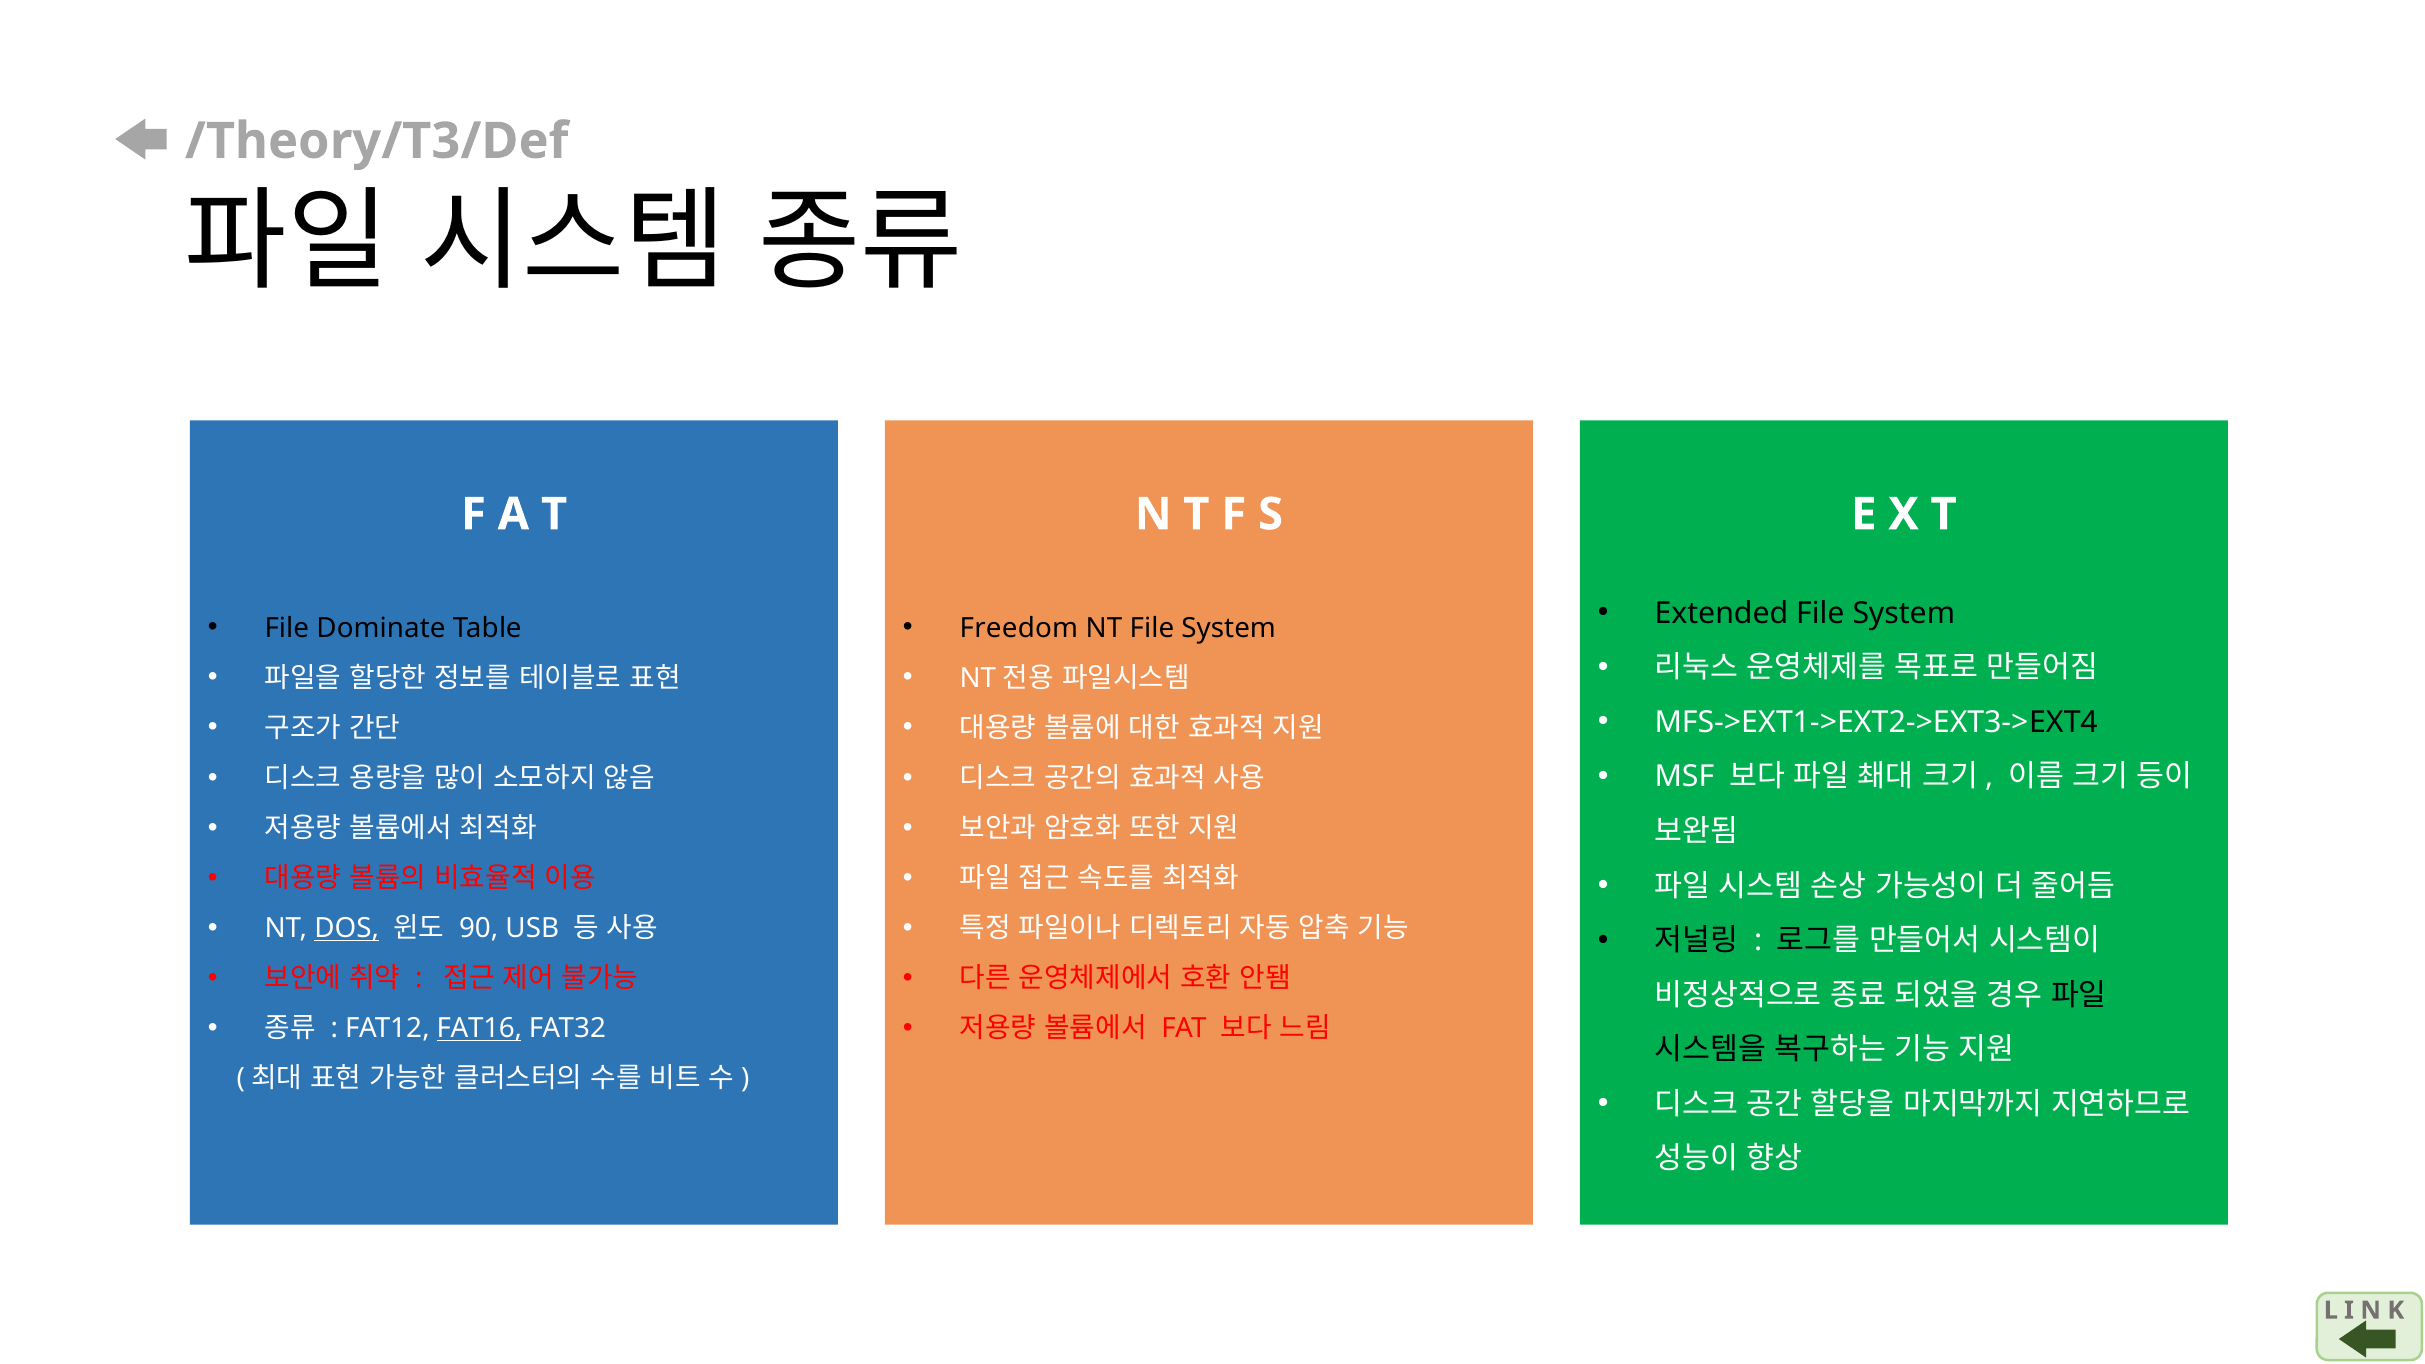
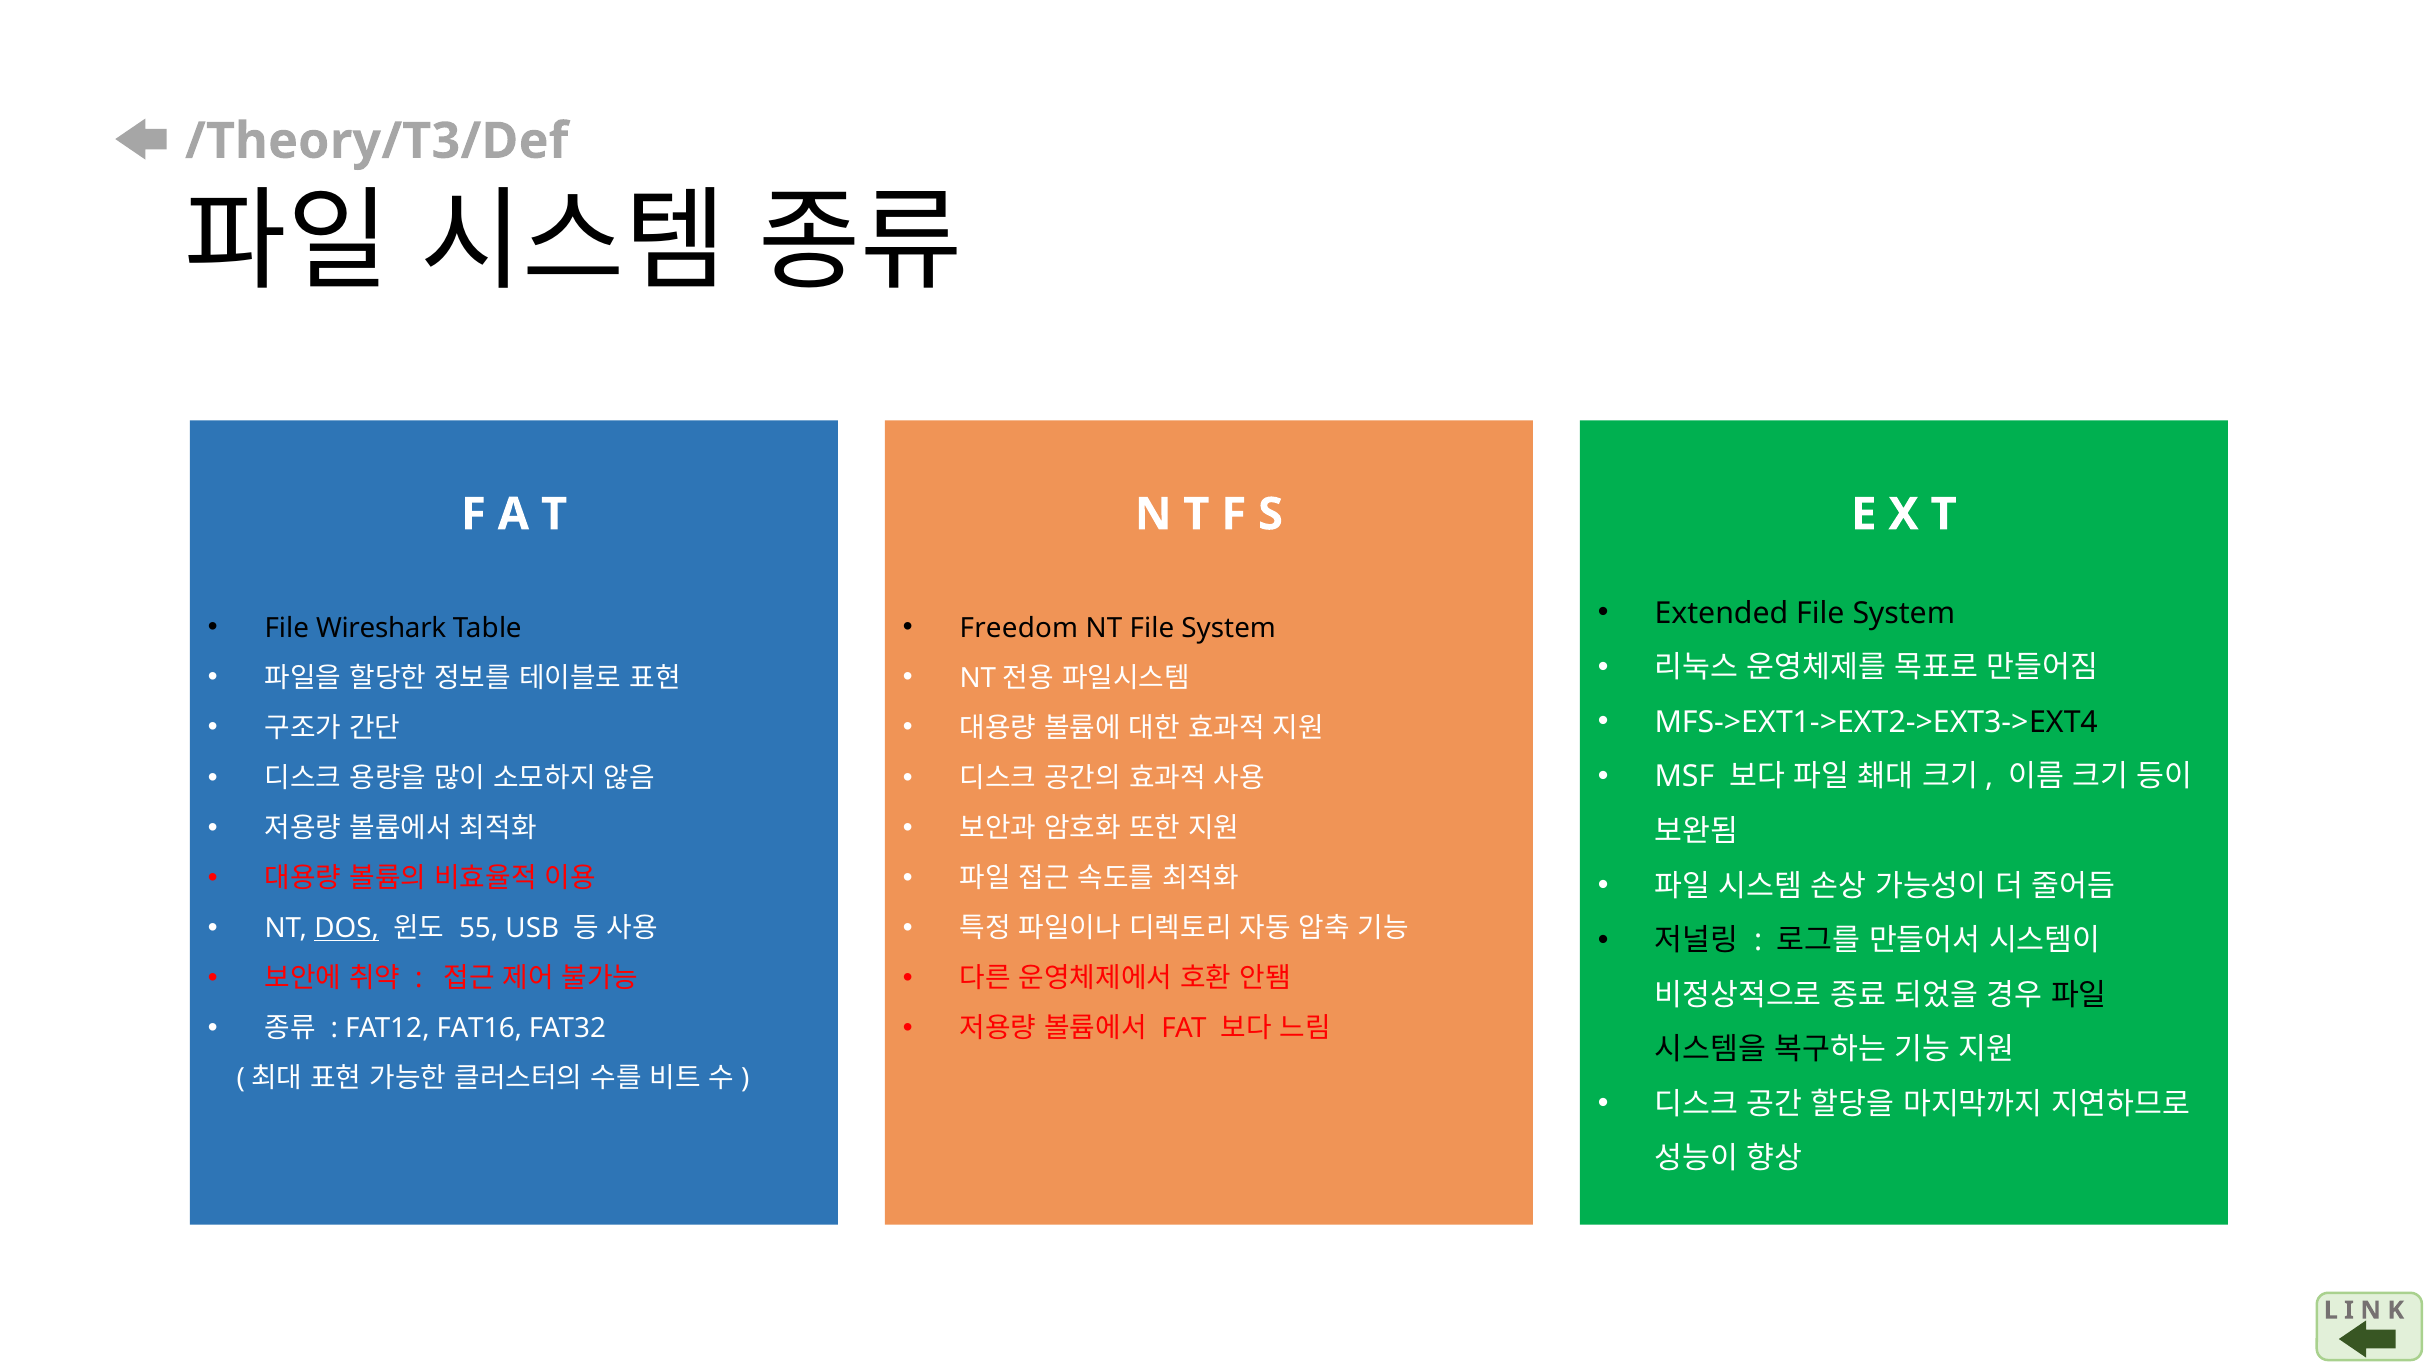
Dominate: Dominate -> Wireshark
90: 90 -> 55
FAT16 underline: present -> none
